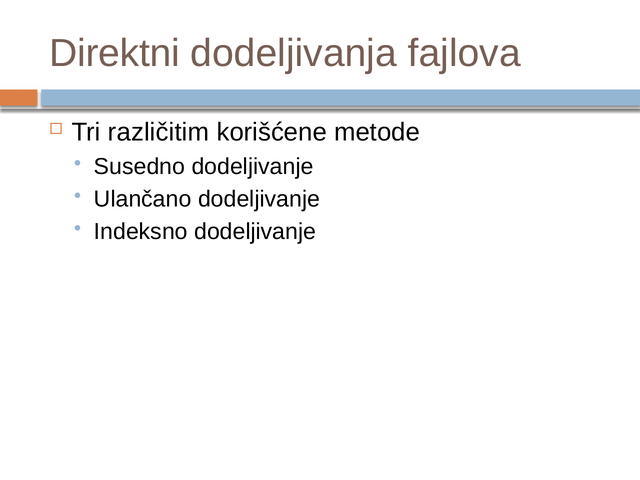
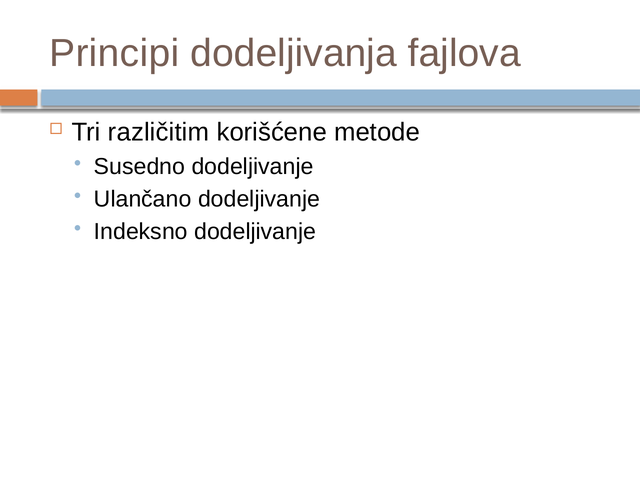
Direktni: Direktni -> Principi
